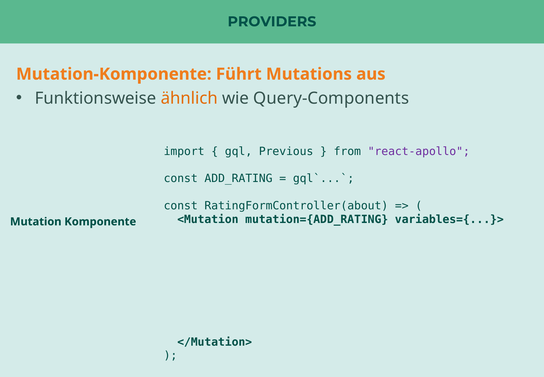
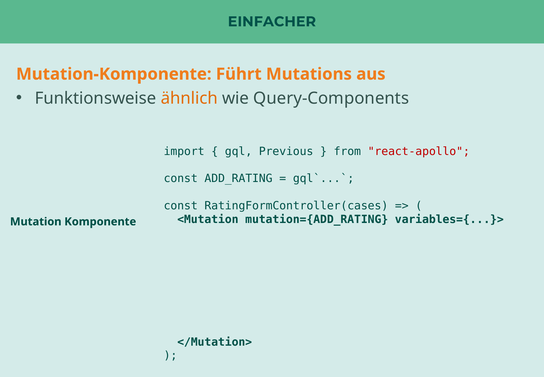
PROVIDERS: PROVIDERS -> EINFACHER
react-apollo colour: purple -> red
RatingFormController(about: RatingFormController(about -> RatingFormController(cases
